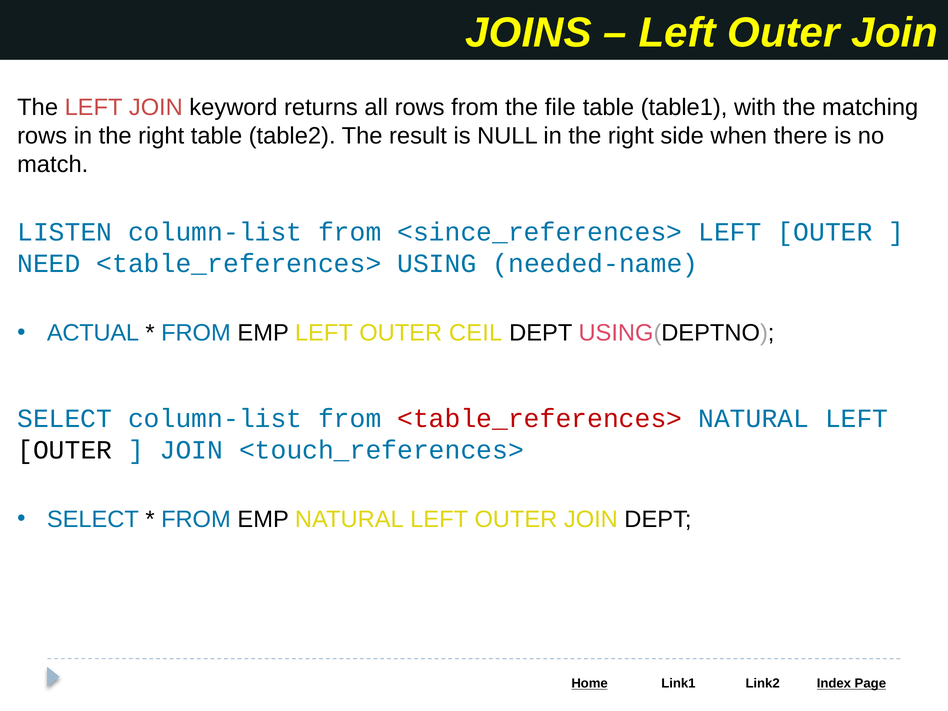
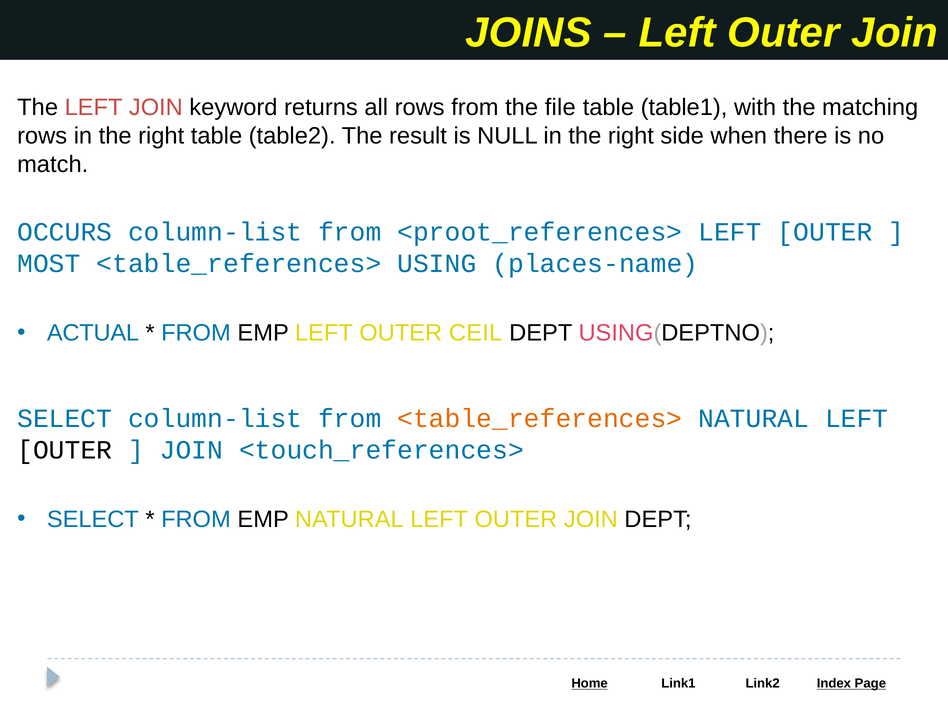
LISTEN: LISTEN -> OCCURS
<since_references>: <since_references> -> <proot_references>
NEED: NEED -> MOST
needed-name: needed-name -> places-name
<table_references> at (540, 419) colour: red -> orange
